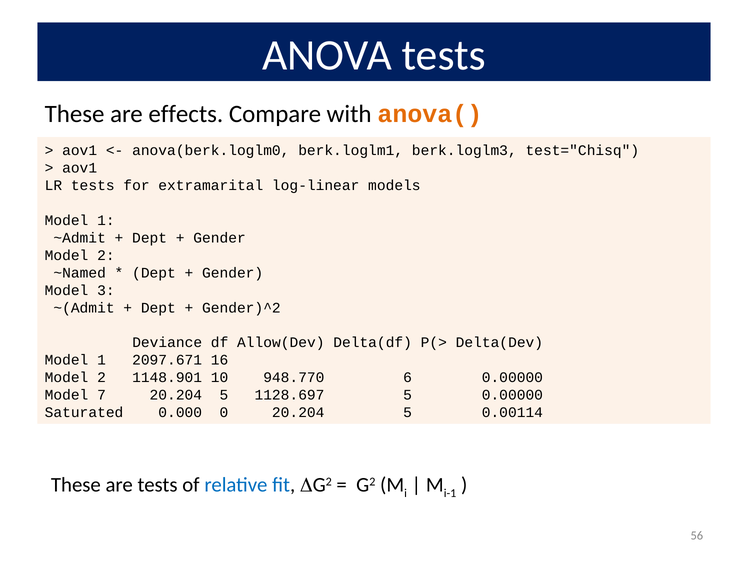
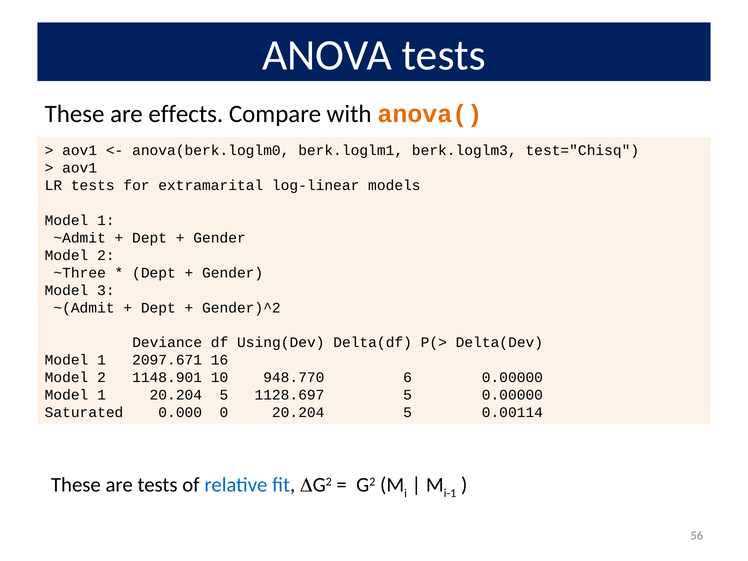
~Named: ~Named -> ~Three
Allow(Dev: Allow(Dev -> Using(Dev
7 at (102, 395): 7 -> 1
